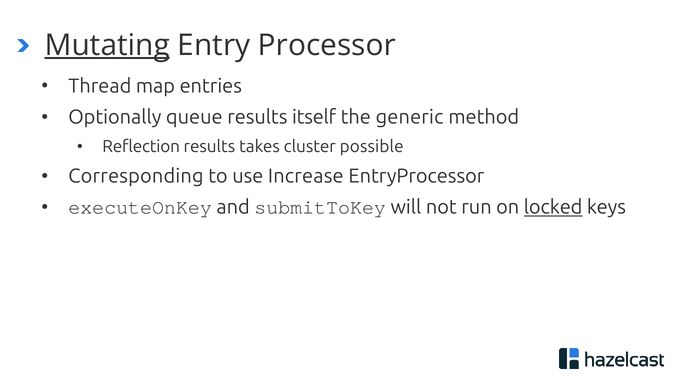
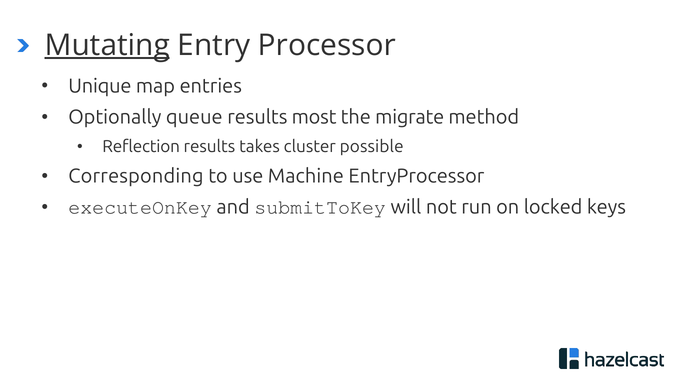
Thread: Thread -> Unique
itself: itself -> most
generic: generic -> migrate
Increase: Increase -> Machine
locked underline: present -> none
